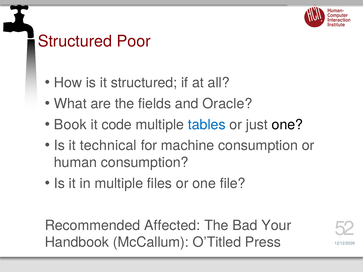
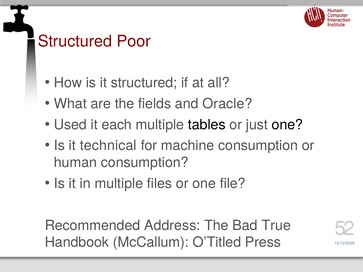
Book: Book -> Used
code: code -> each
tables colour: blue -> black
Affected: Affected -> Address
Your: Your -> True
